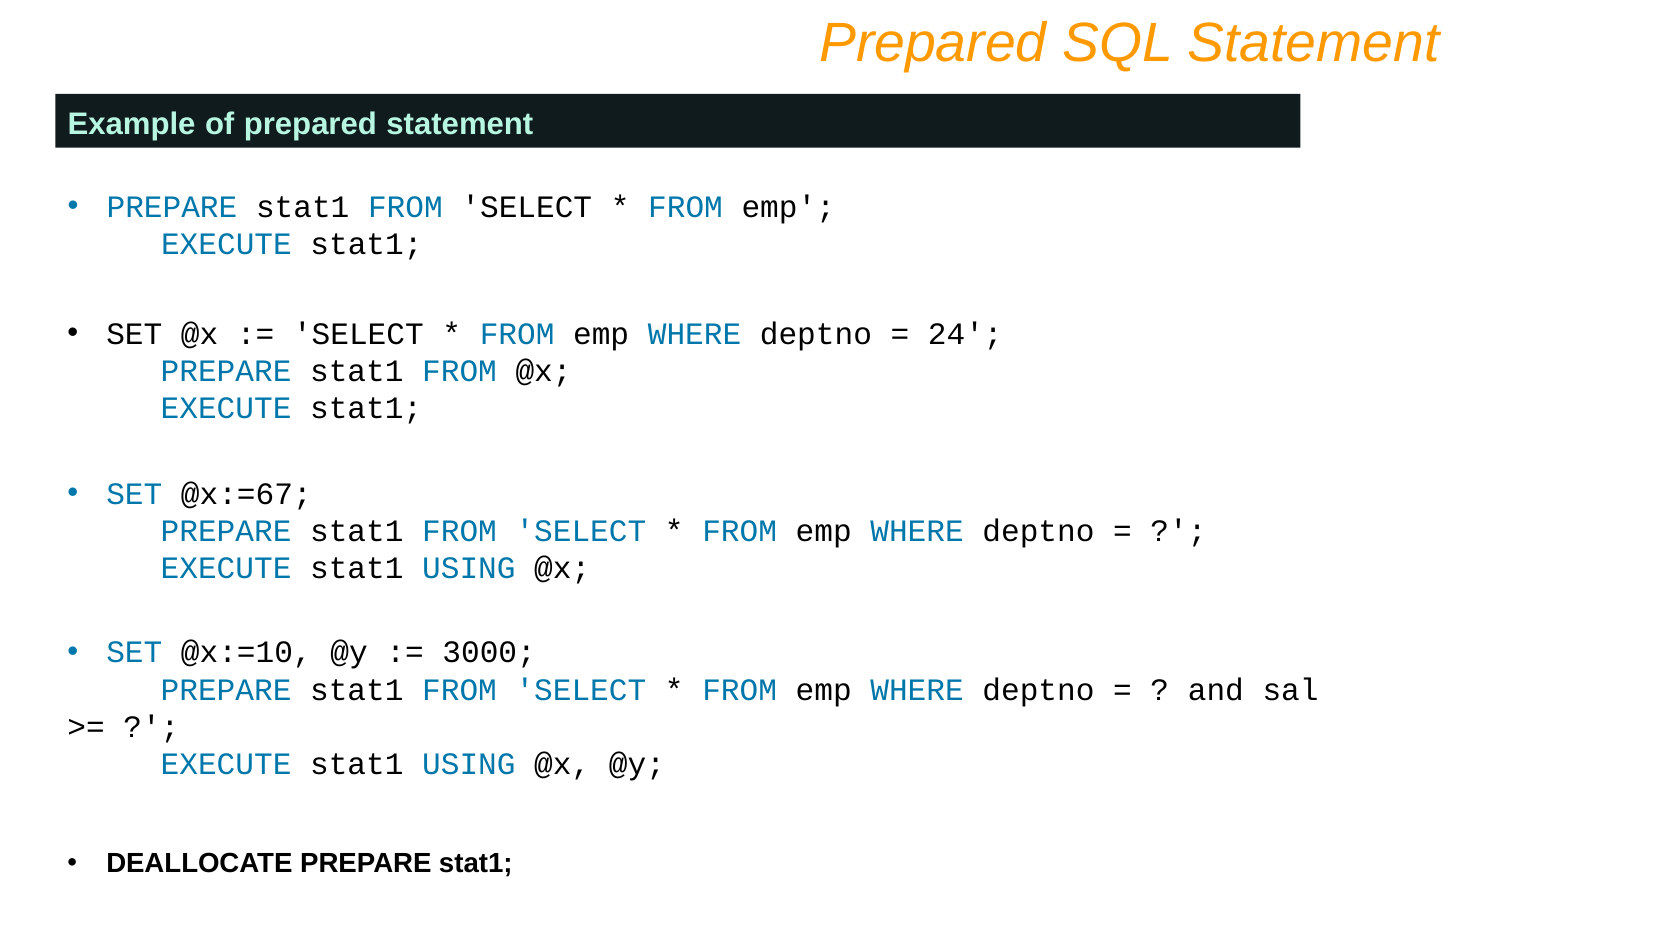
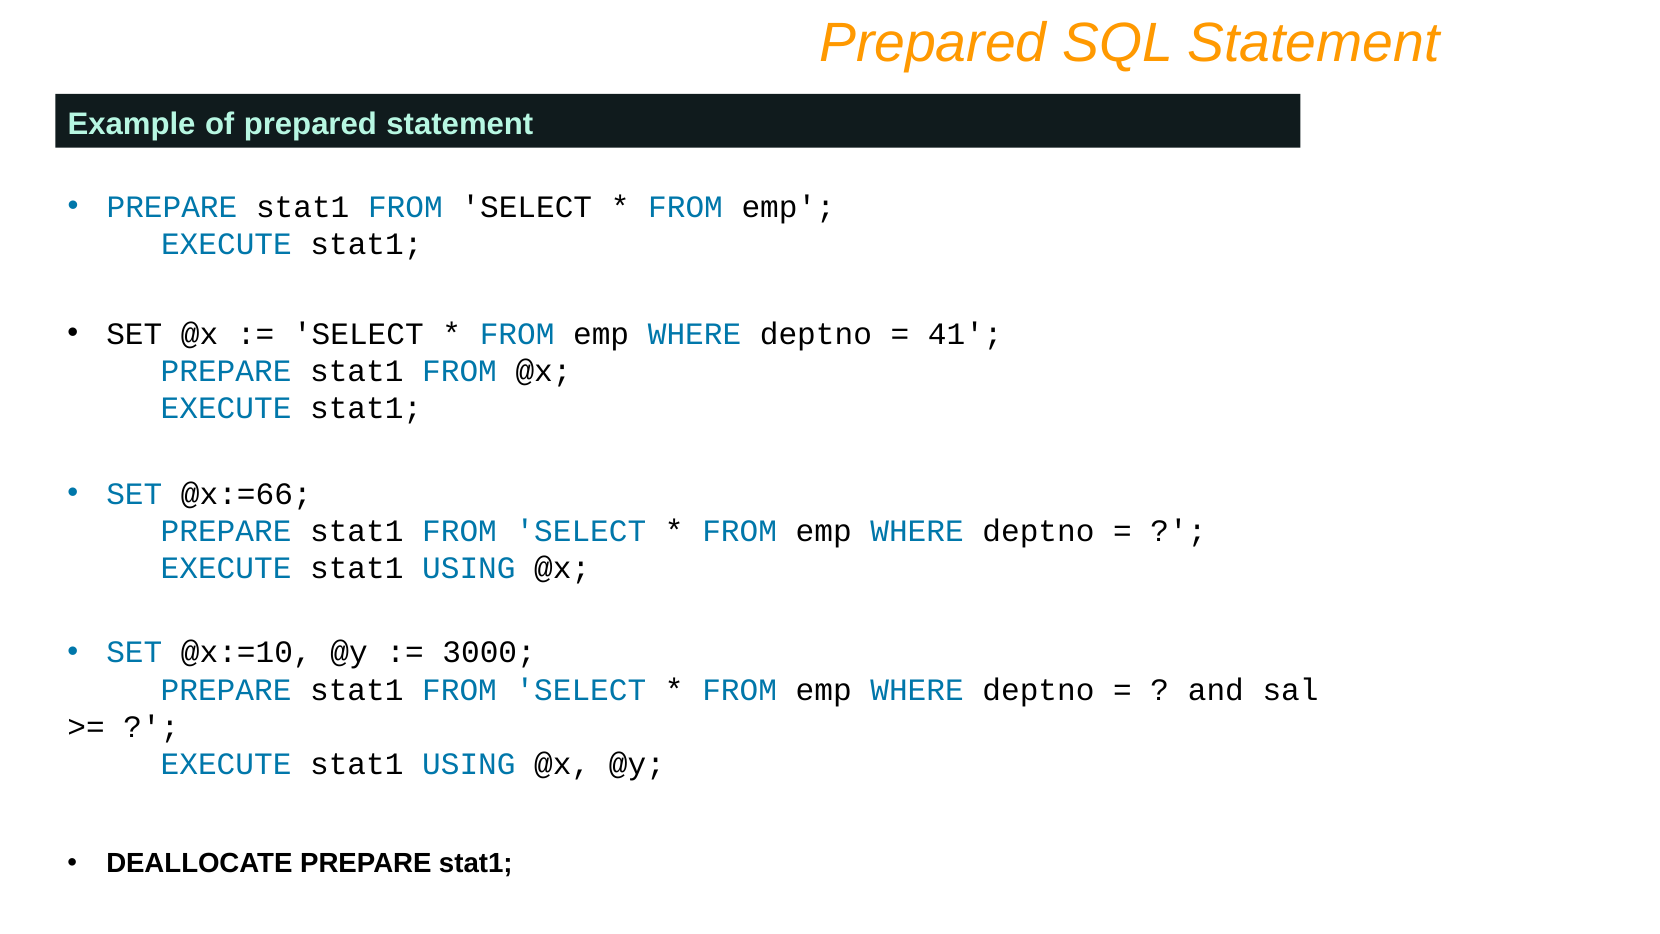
24: 24 -> 41
@x:=67: @x:=67 -> @x:=66
